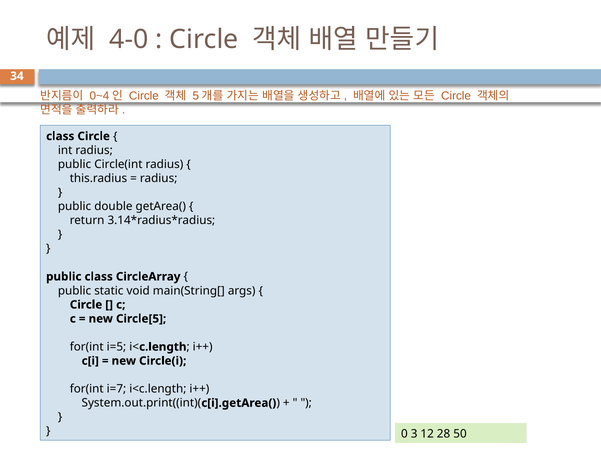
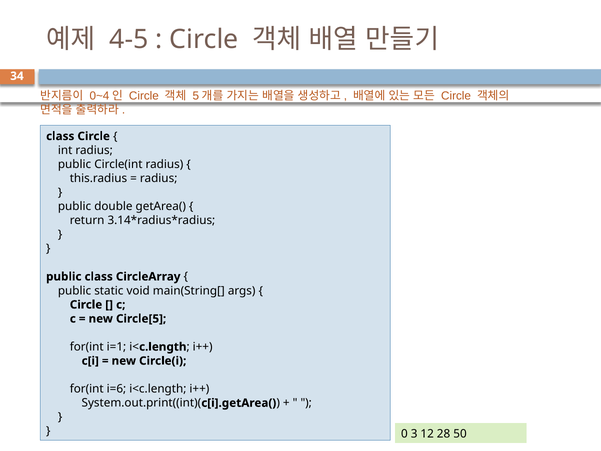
4-0: 4-0 -> 4-5
i=5: i=5 -> i=1
i=7: i=7 -> i=6
